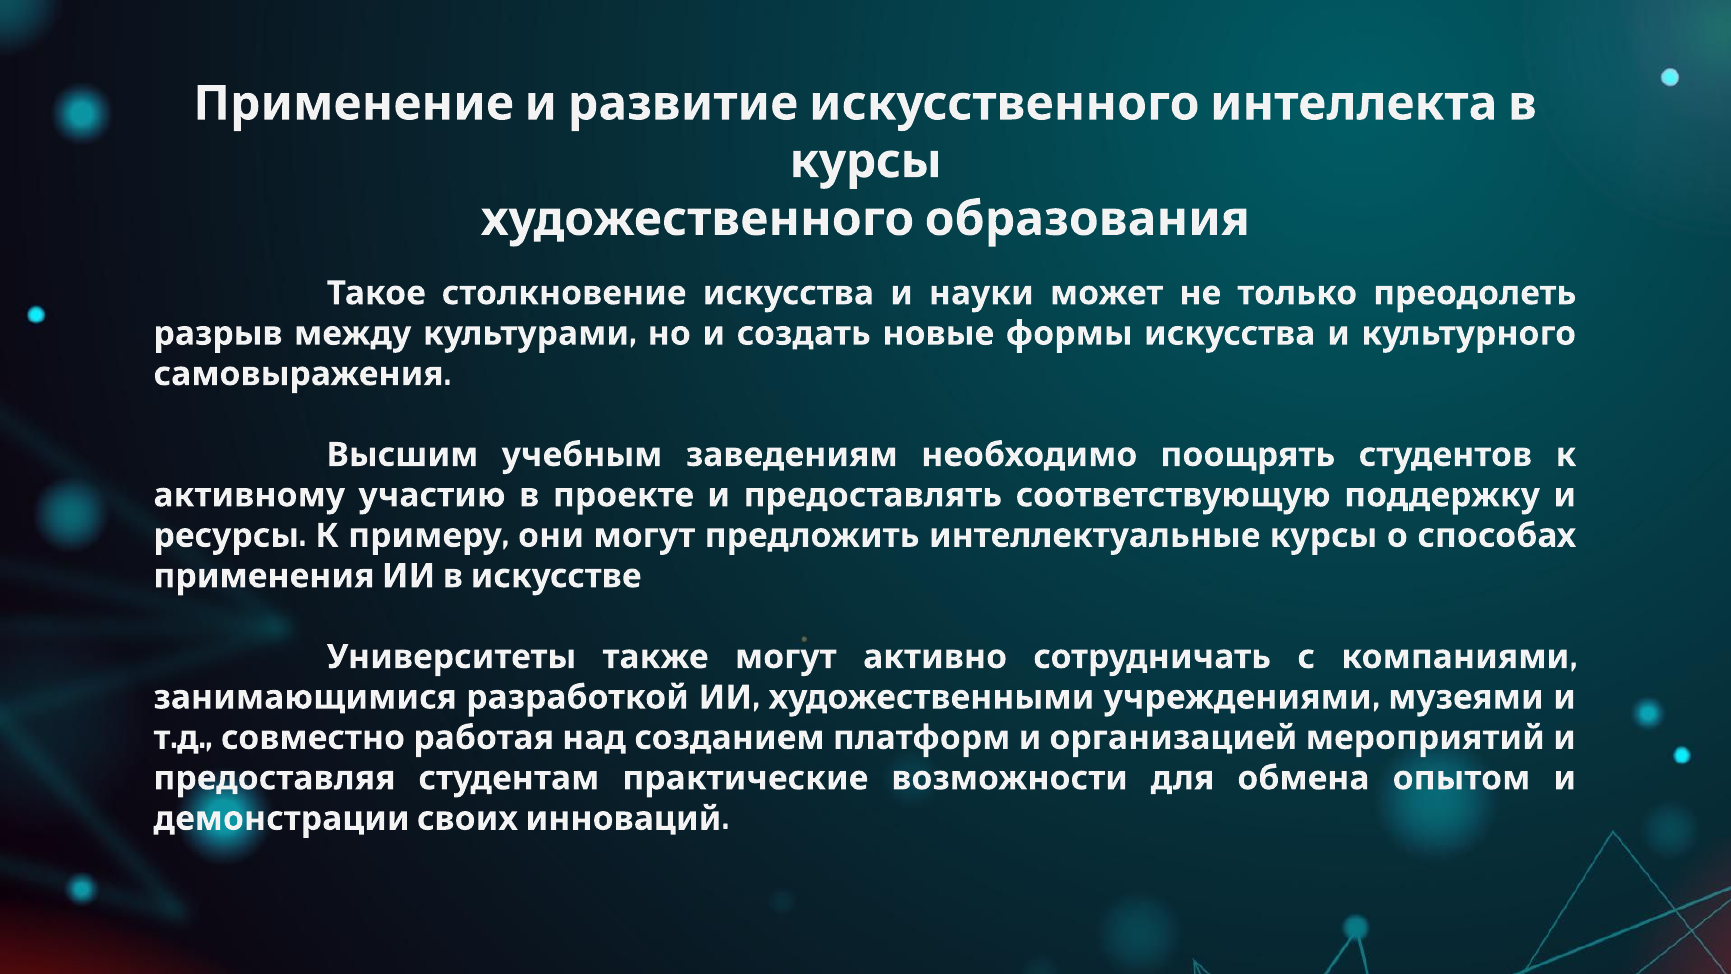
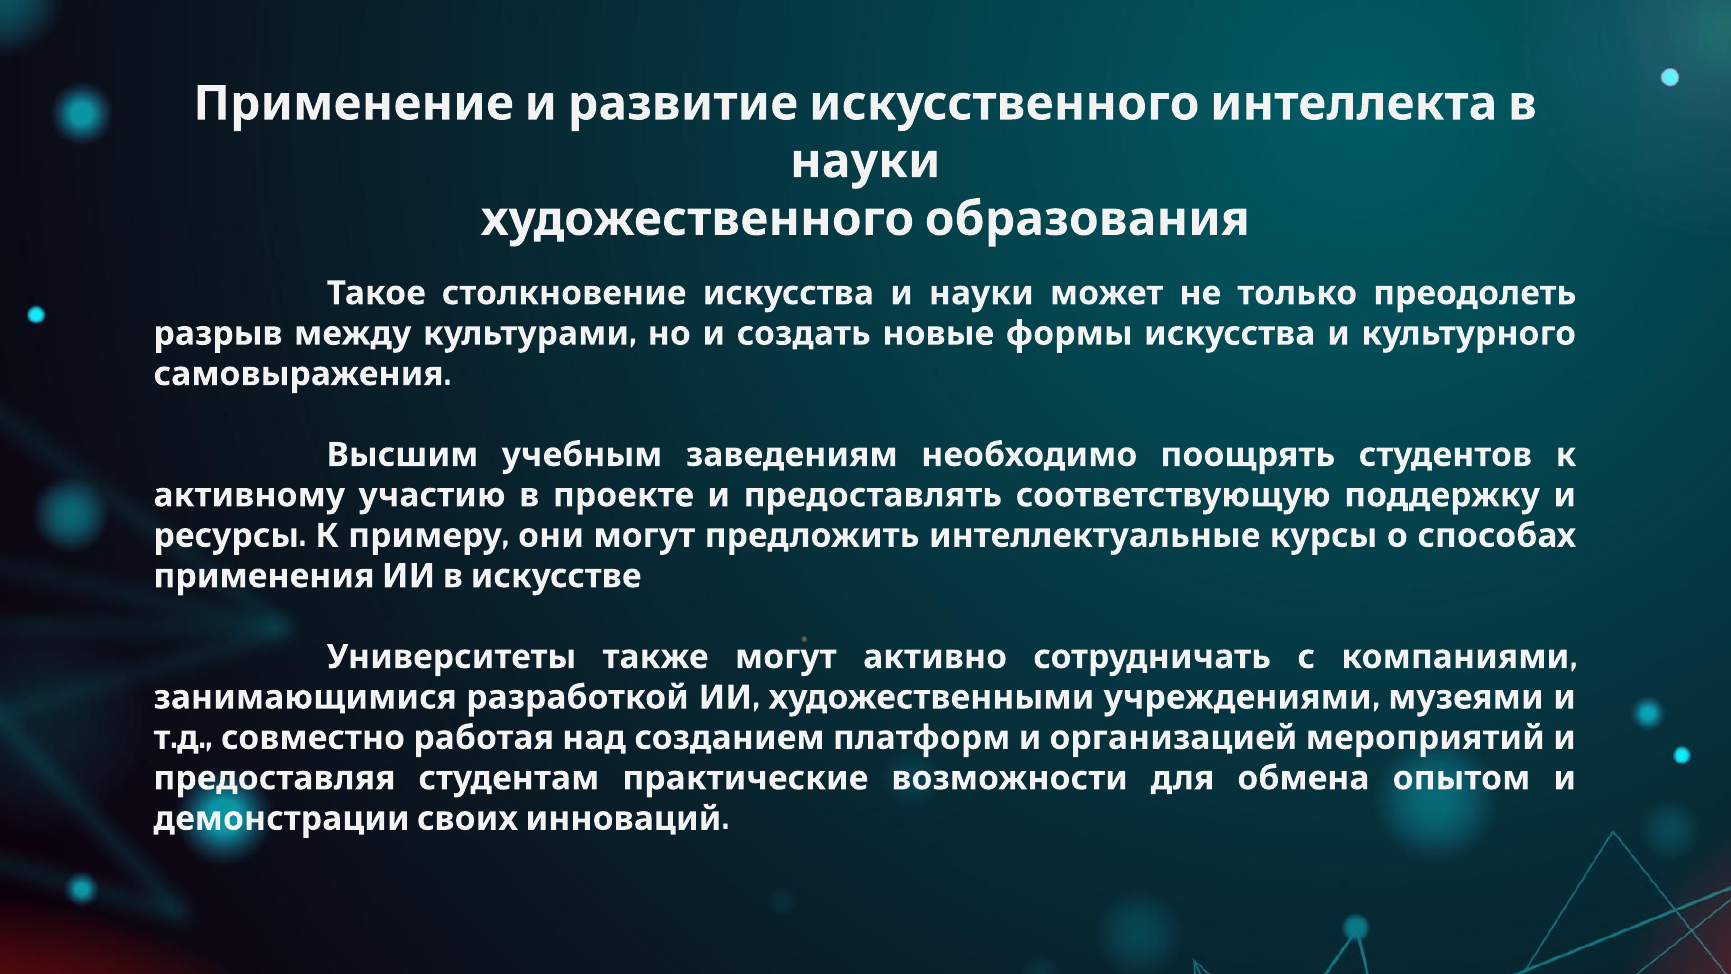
курсы at (866, 161): курсы -> науки
